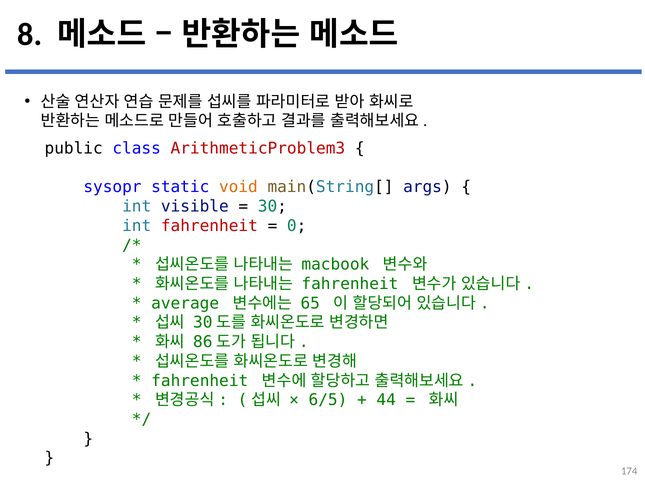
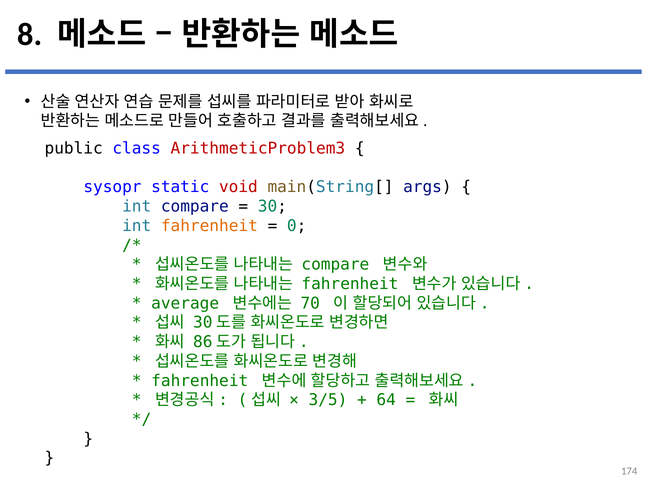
void colour: orange -> red
int visible: visible -> compare
fahrenheit at (209, 226) colour: red -> orange
macbook at (335, 264): macbook -> compare
65: 65 -> 70
6/5: 6/5 -> 3/5
44: 44 -> 64
